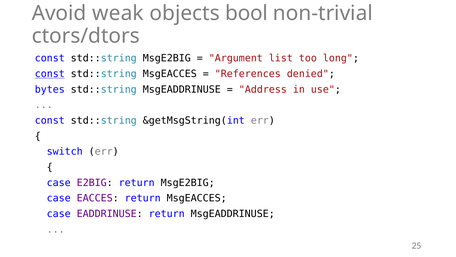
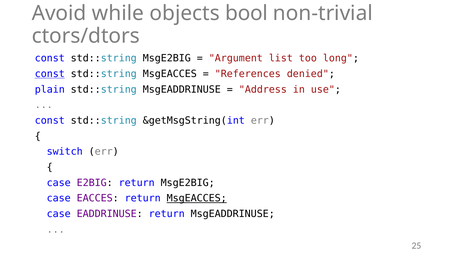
weak: weak -> while
bytes: bytes -> plain
MsgEACCES at (197, 198) underline: none -> present
